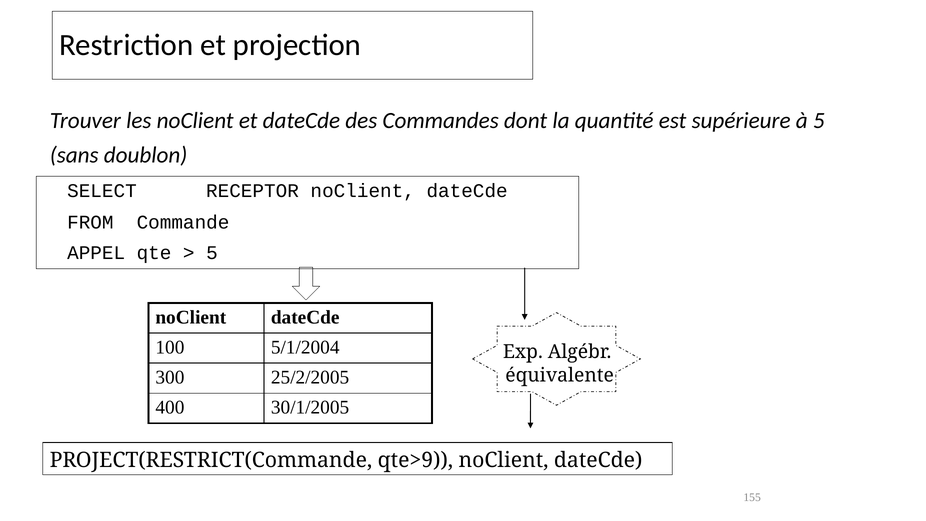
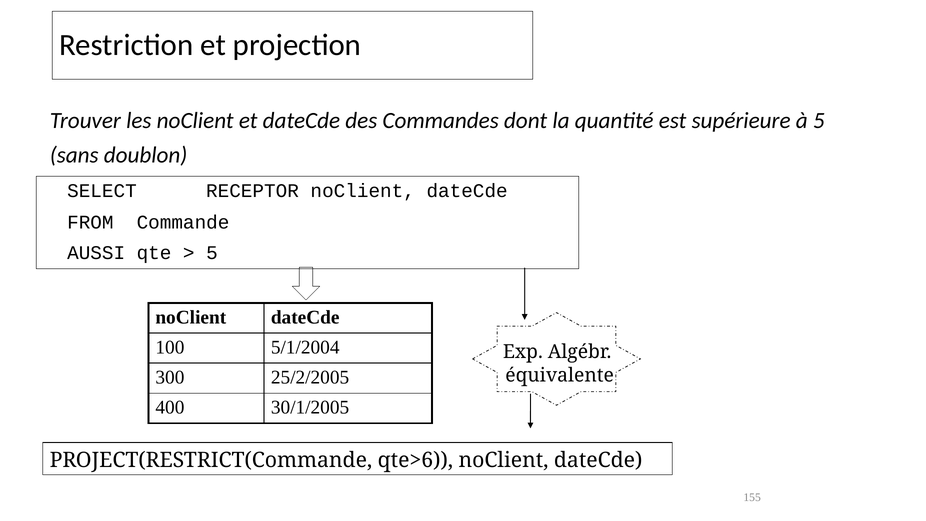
APPEL: APPEL -> AUSSI
qte>9: qte>9 -> qte>6
